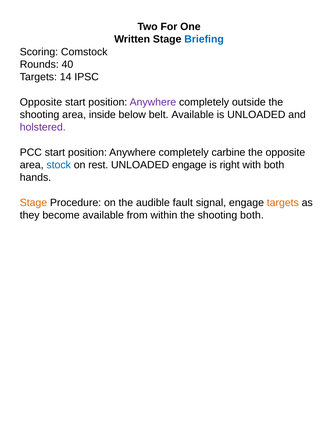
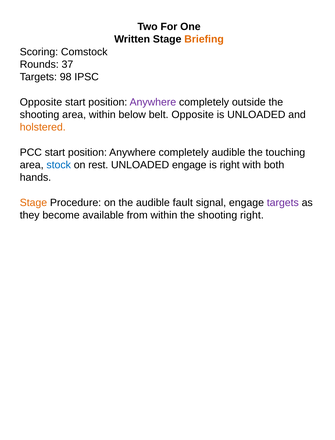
Briefing colour: blue -> orange
40: 40 -> 37
14: 14 -> 98
area inside: inside -> within
belt Available: Available -> Opposite
holstered colour: purple -> orange
completely carbine: carbine -> audible
the opposite: opposite -> touching
targets at (283, 203) colour: orange -> purple
shooting both: both -> right
